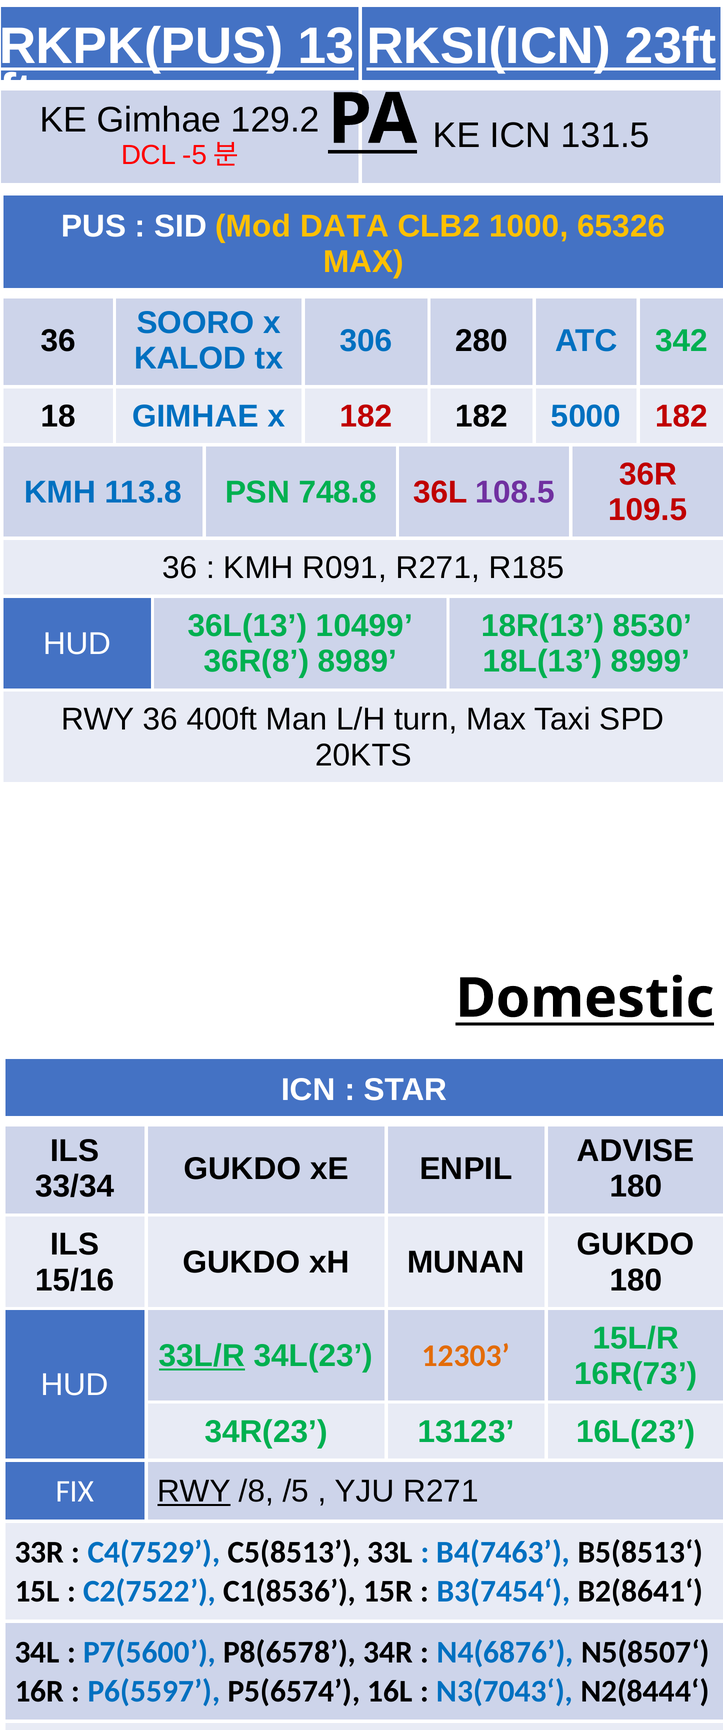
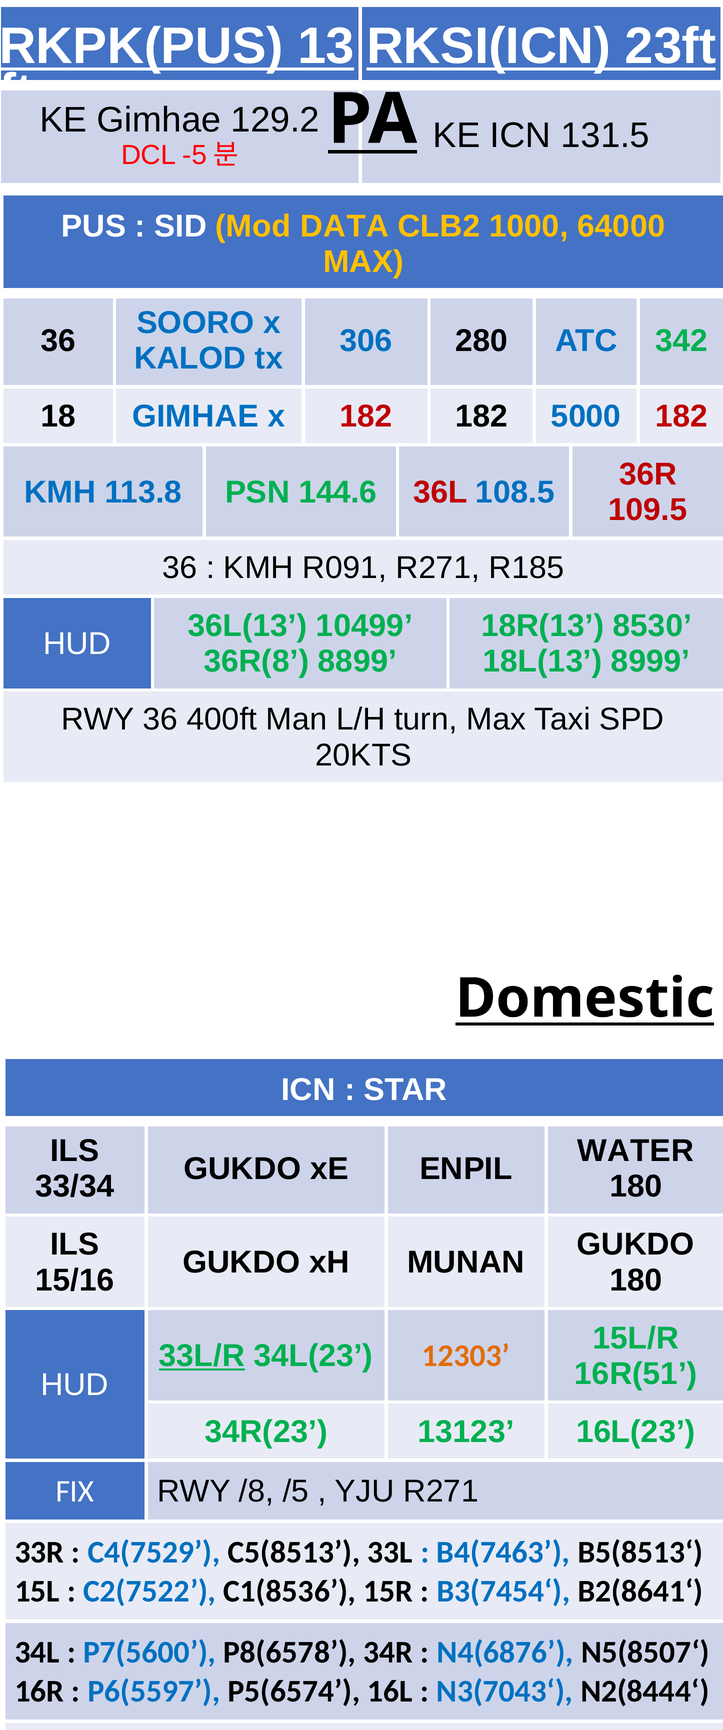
65326: 65326 -> 64000
748.8: 748.8 -> 144.6
108.5 colour: purple -> blue
8989: 8989 -> 8899
ADVISE: ADVISE -> WATER
16R(73: 16R(73 -> 16R(51
RWY at (194, 1491) underline: present -> none
